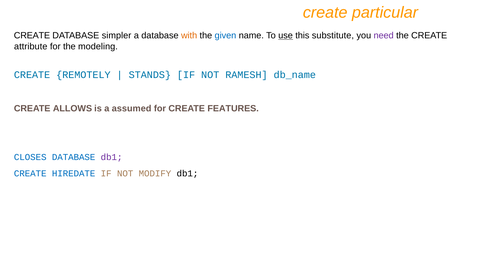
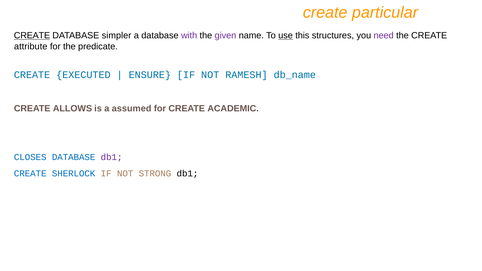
CREATE at (32, 36) underline: none -> present
with colour: orange -> purple
given colour: blue -> purple
substitute: substitute -> structures
modeling: modeling -> predicate
REMOTELY: REMOTELY -> EXECUTED
STANDS: STANDS -> ENSURE
FEATURES: FEATURES -> ACADEMIC
HIREDATE: HIREDATE -> SHERLOCK
MODIFY: MODIFY -> STRONG
